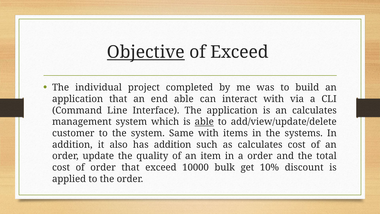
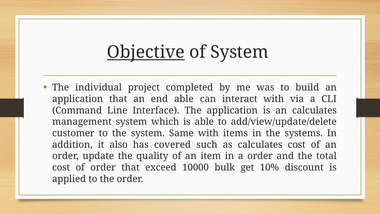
of Exceed: Exceed -> System
able at (204, 122) underline: present -> none
has addition: addition -> covered
